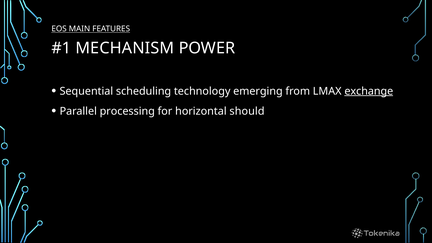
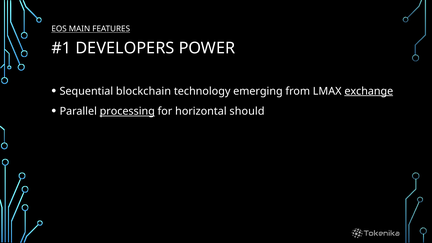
MECHANISM: MECHANISM -> DEVELOPERS
scheduling: scheduling -> blockchain
processing underline: none -> present
